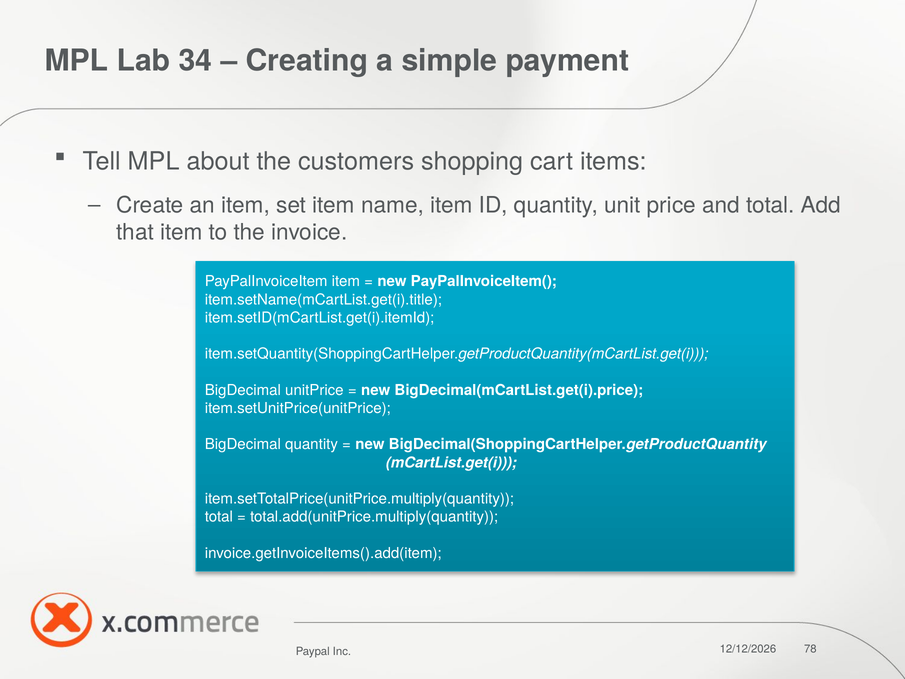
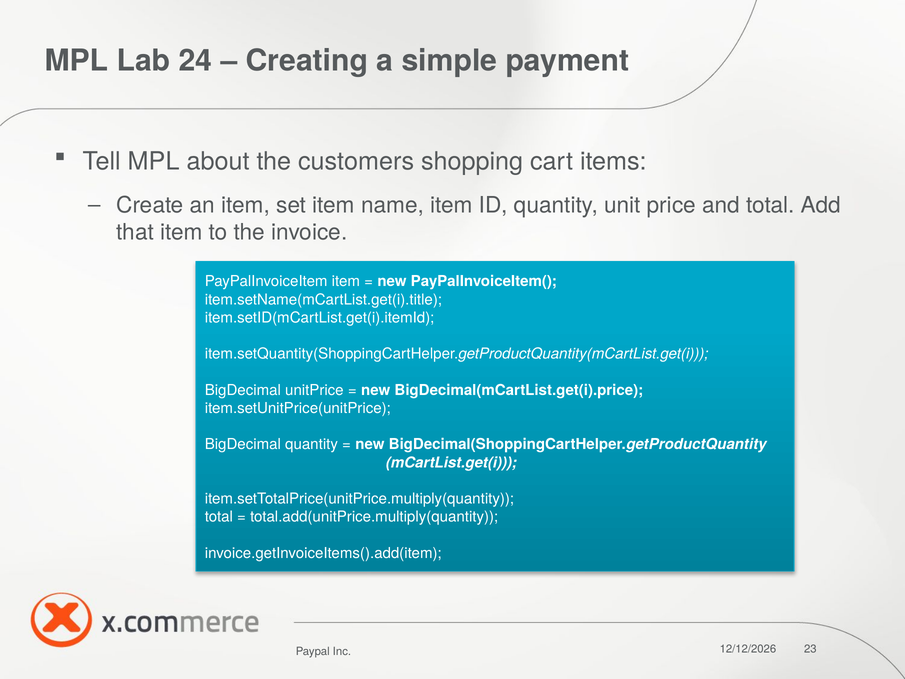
34: 34 -> 24
78: 78 -> 23
